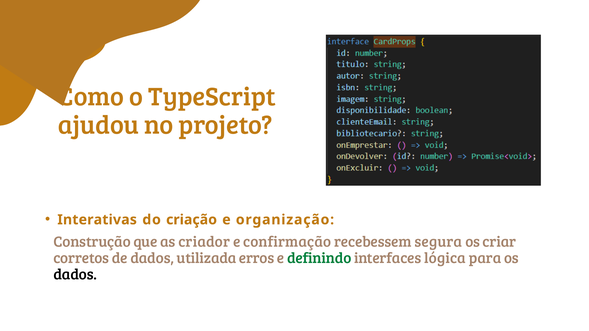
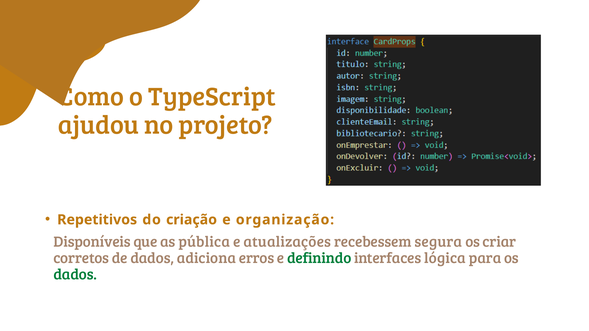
Interativas: Interativas -> Repetitivos
Construção: Construção -> Disponíveis
criador: criador -> pública
confirmação: confirmação -> atualizações
utilizada: utilizada -> adiciona
dados at (75, 275) colour: black -> green
